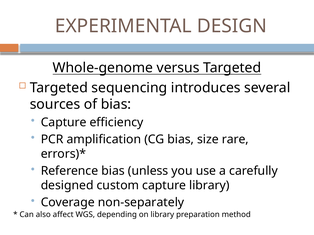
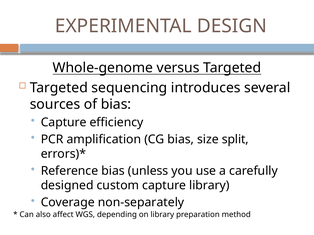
rare: rare -> split
